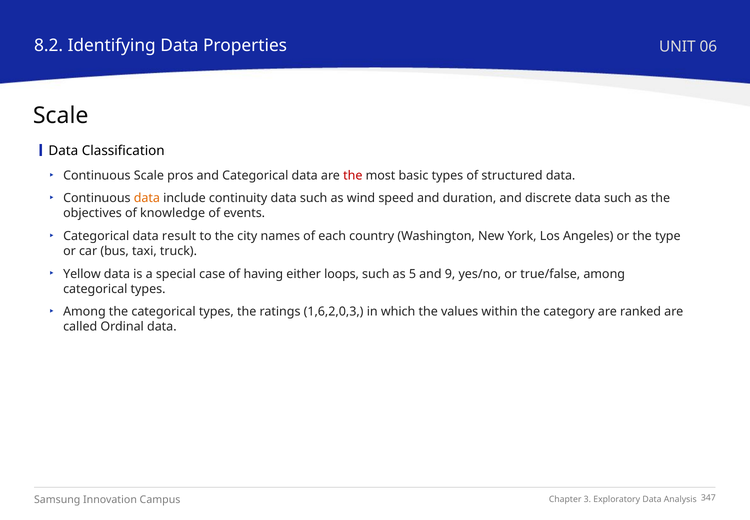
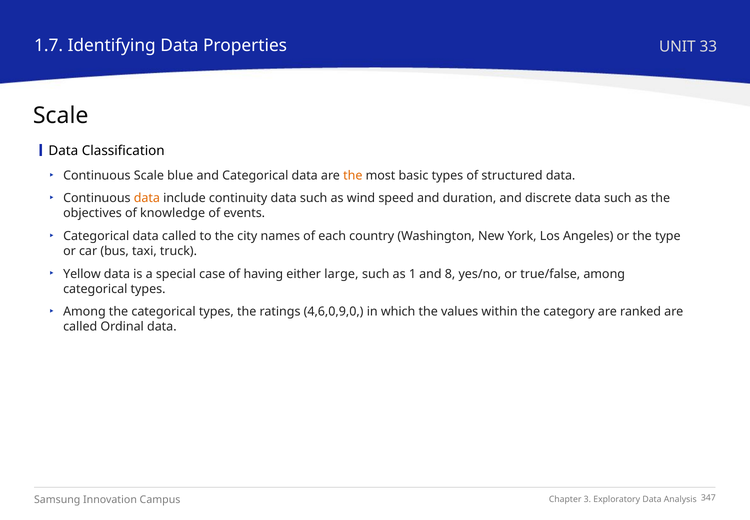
8.2: 8.2 -> 1.7
06: 06 -> 33
pros: pros -> blue
the at (353, 175) colour: red -> orange
data result: result -> called
loops: loops -> large
5: 5 -> 1
9: 9 -> 8
1,6,2,0,3: 1,6,2,0,3 -> 4,6,0,9,0
